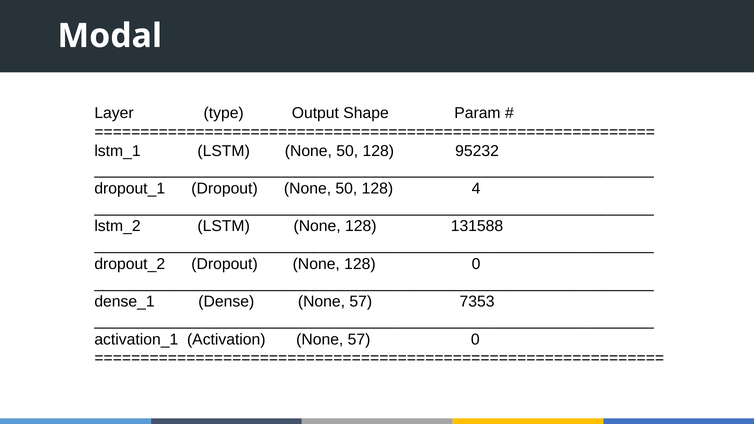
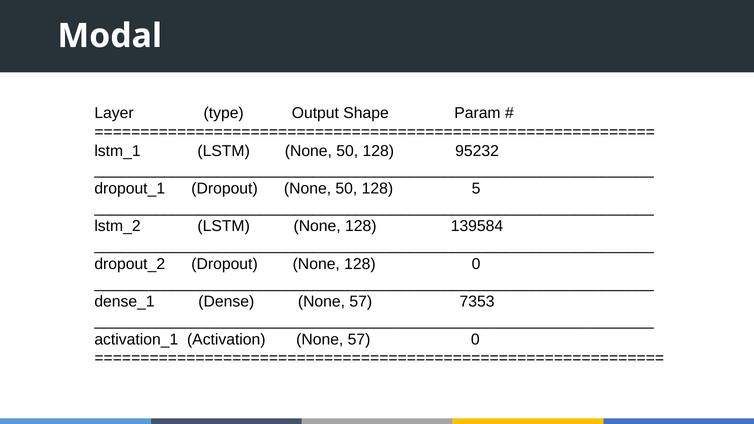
4: 4 -> 5
131588: 131588 -> 139584
